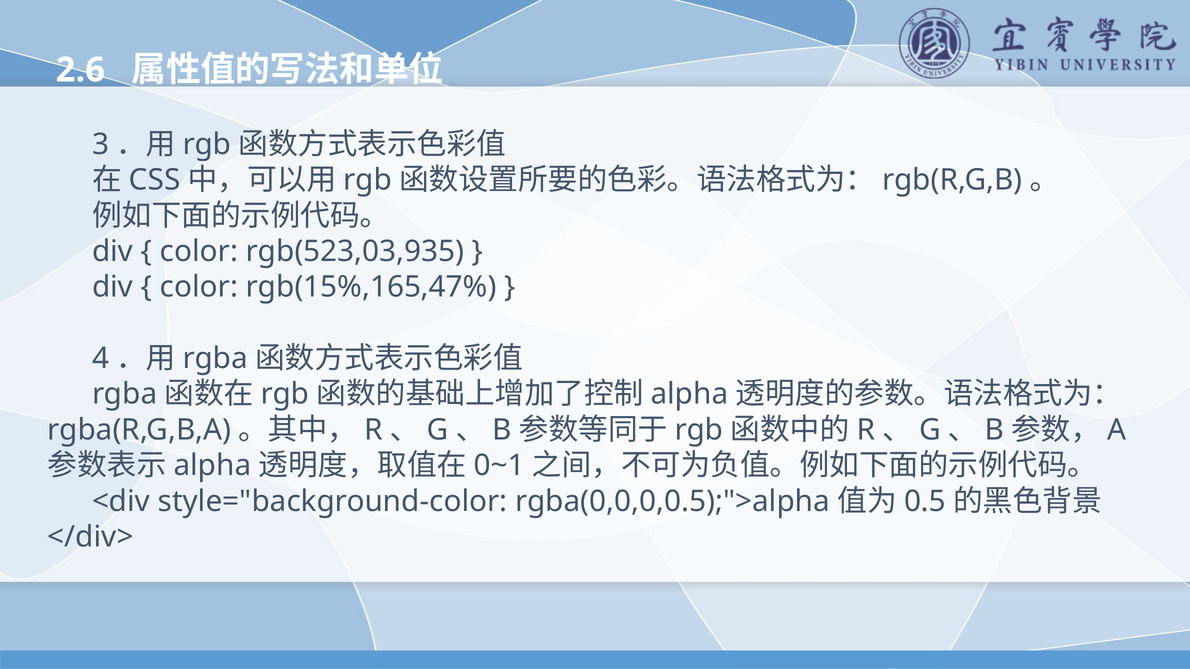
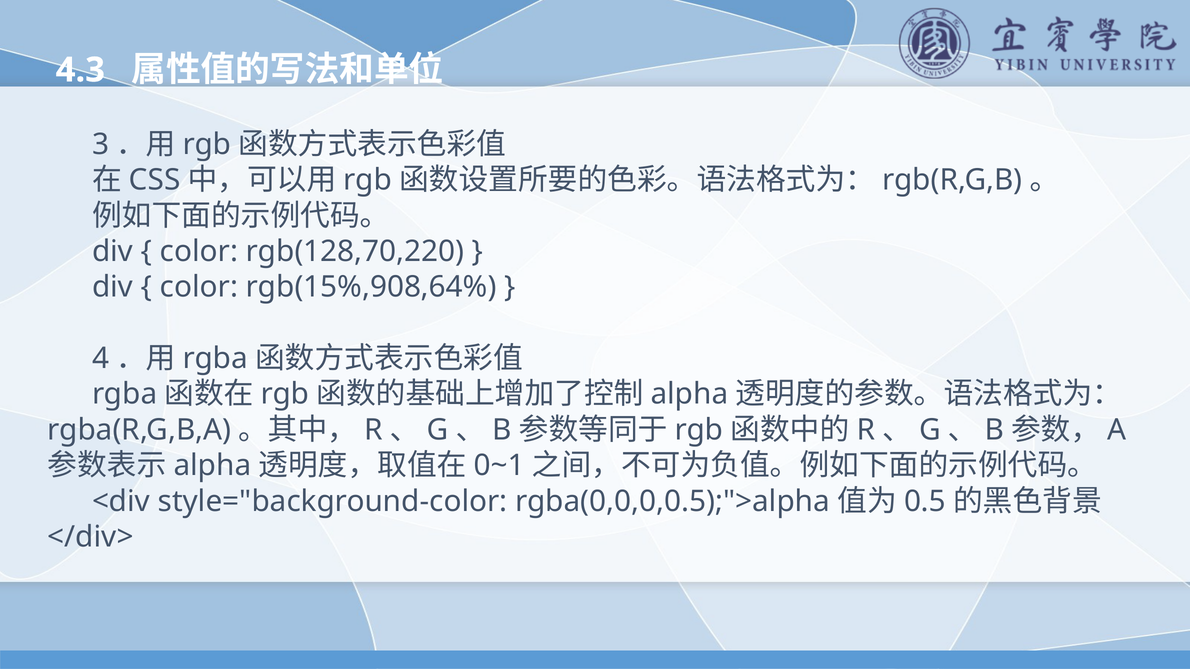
2.6: 2.6 -> 4.3
rgb(523,03,935: rgb(523,03,935 -> rgb(128,70,220
rgb(15%,165,47%: rgb(15%,165,47% -> rgb(15%,908,64%
